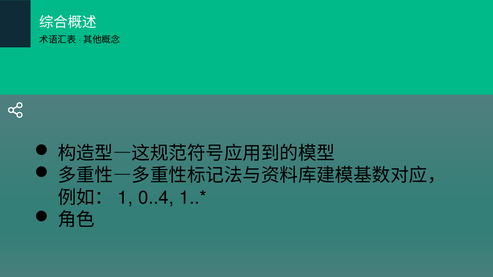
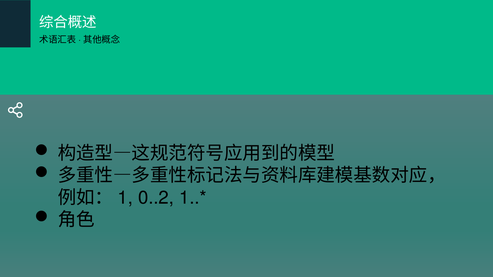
0..4: 0..4 -> 0..2
